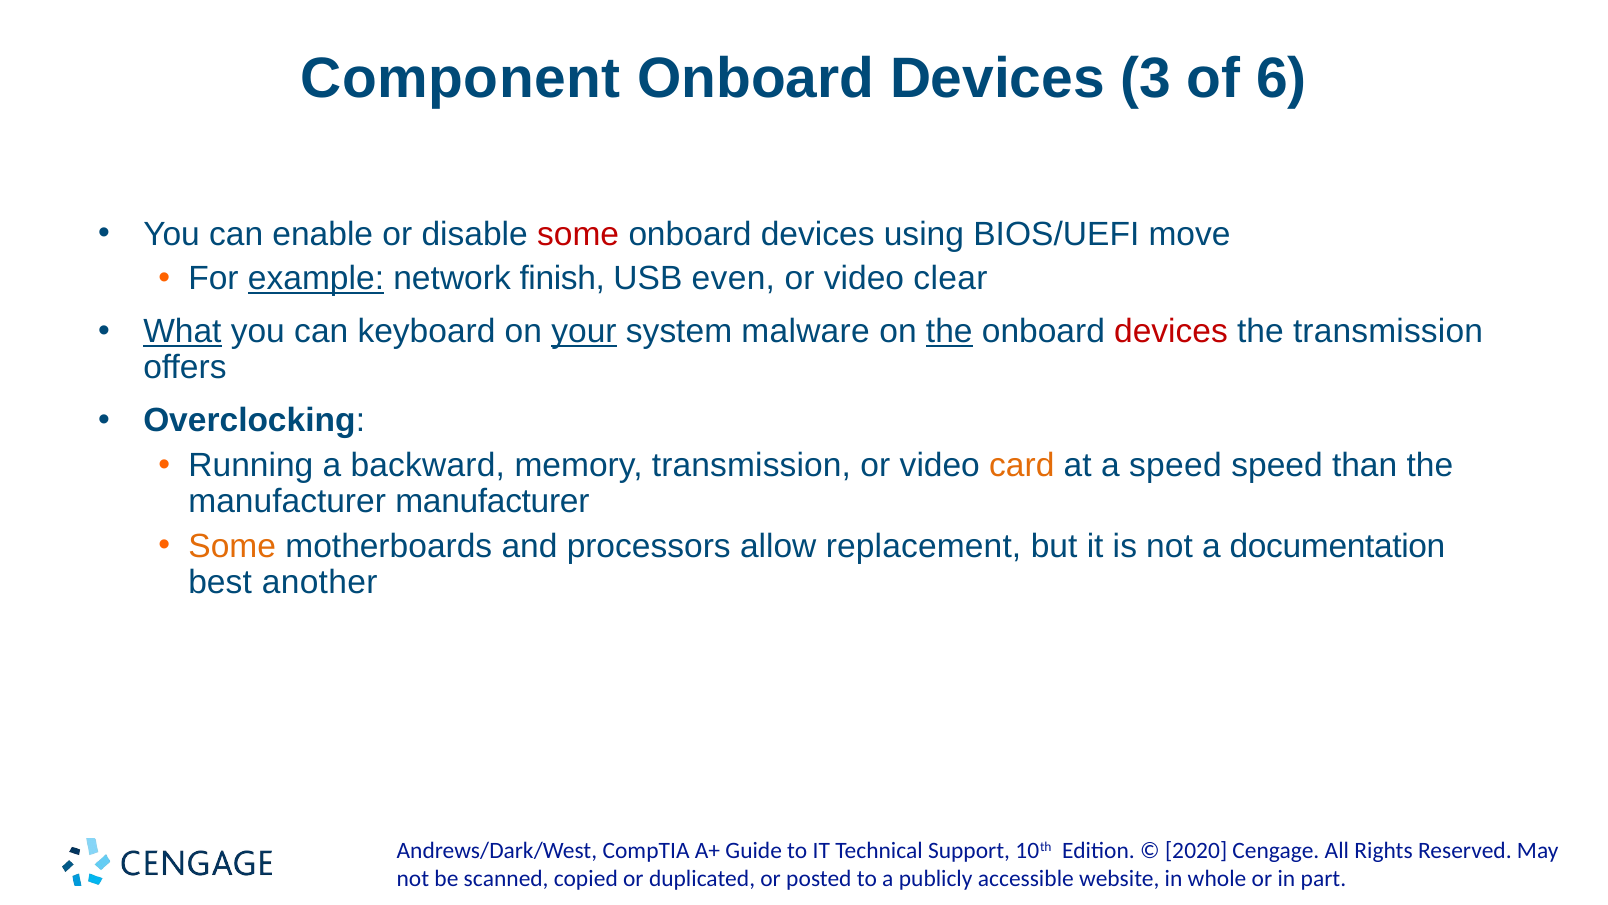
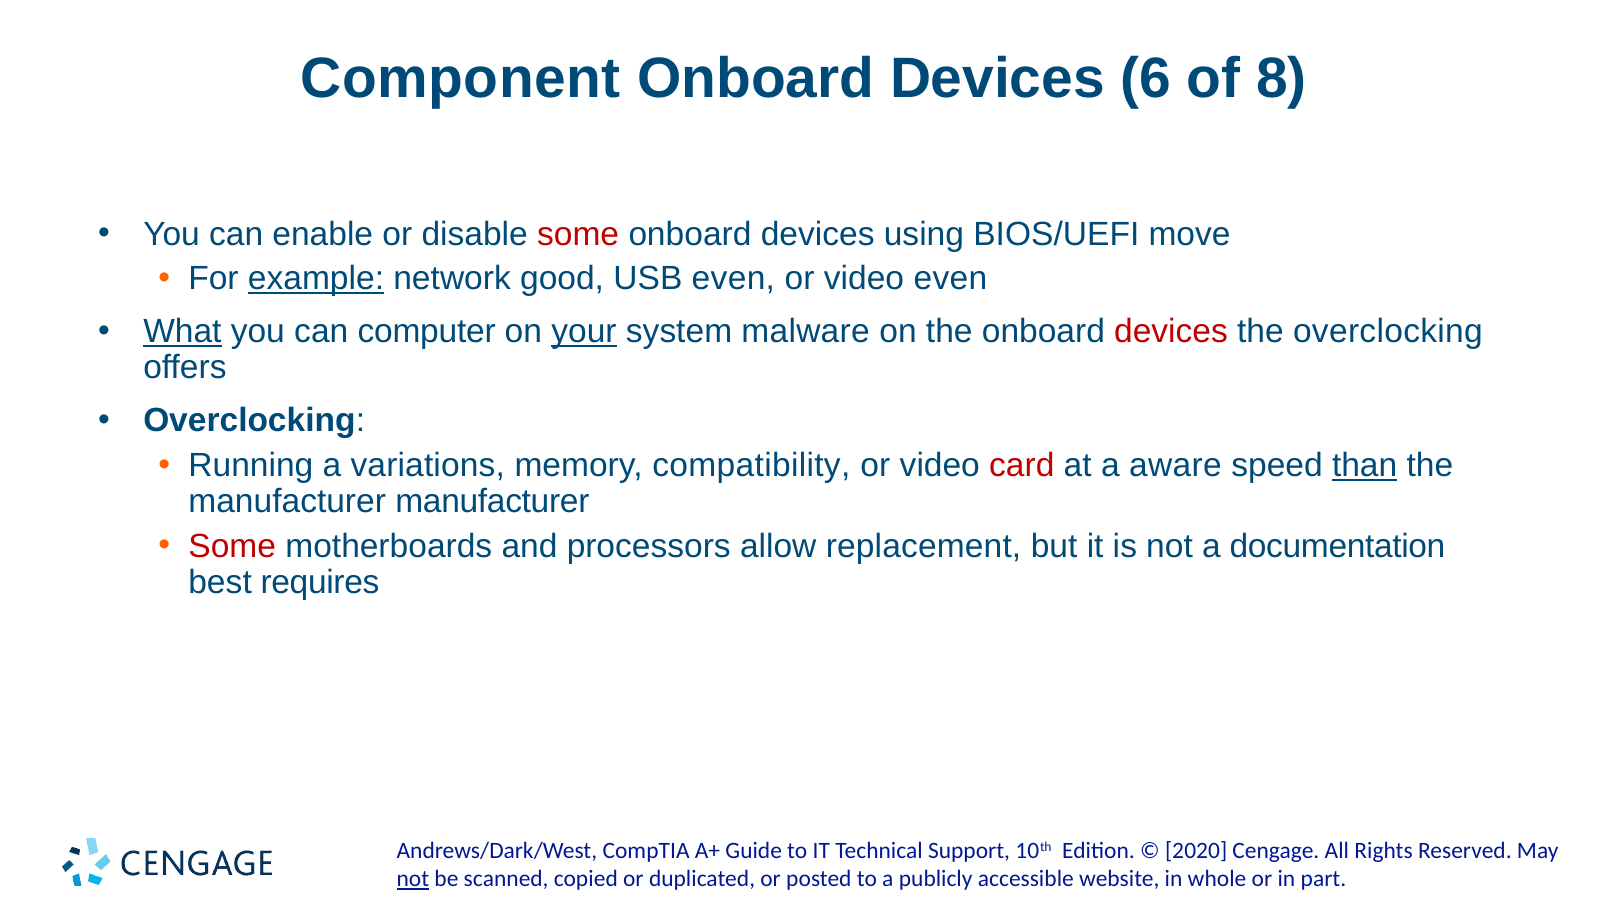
3: 3 -> 6
6: 6 -> 8
finish: finish -> good
video clear: clear -> even
keyboard: keyboard -> computer
the at (949, 331) underline: present -> none
the transmission: transmission -> overclocking
backward: backward -> variations
memory transmission: transmission -> compatibility
card colour: orange -> red
a speed: speed -> aware
than underline: none -> present
Some at (232, 546) colour: orange -> red
another: another -> requires
not at (413, 879) underline: none -> present
